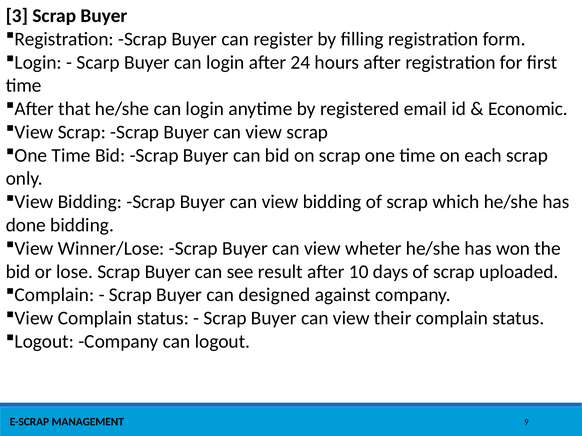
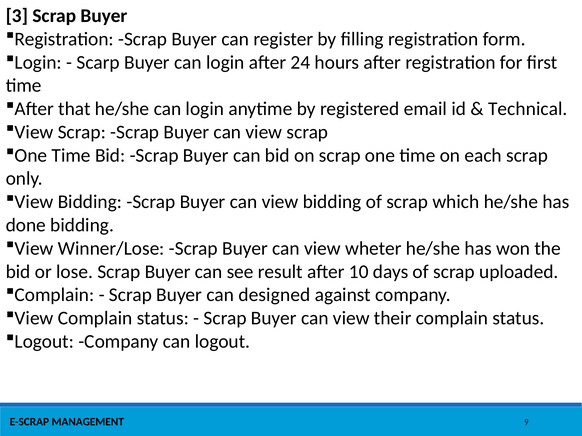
Economic: Economic -> Technical
